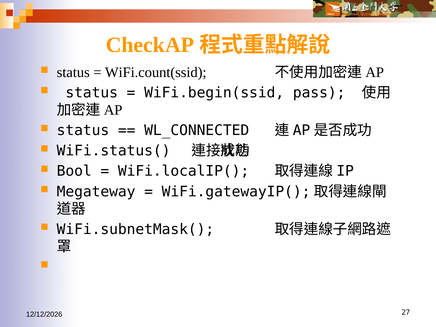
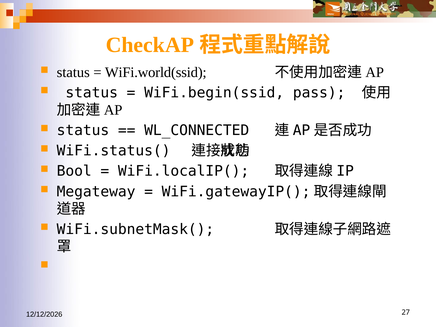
WiFi.count(ssid: WiFi.count(ssid -> WiFi.world(ssid
